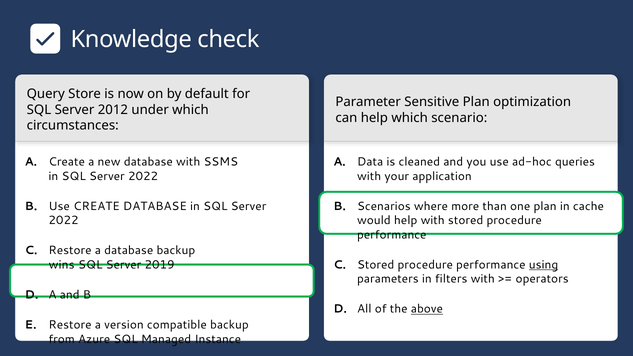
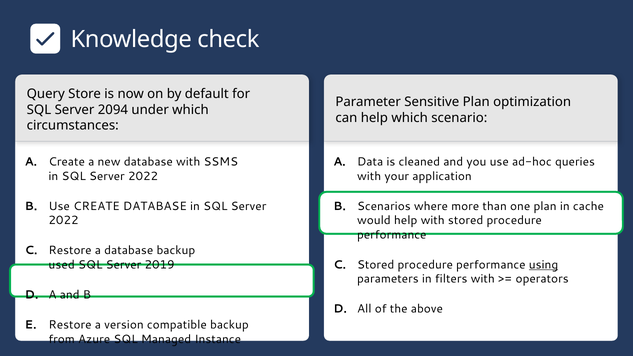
2012: 2012 -> 2094
wins: wins -> used
above underline: present -> none
